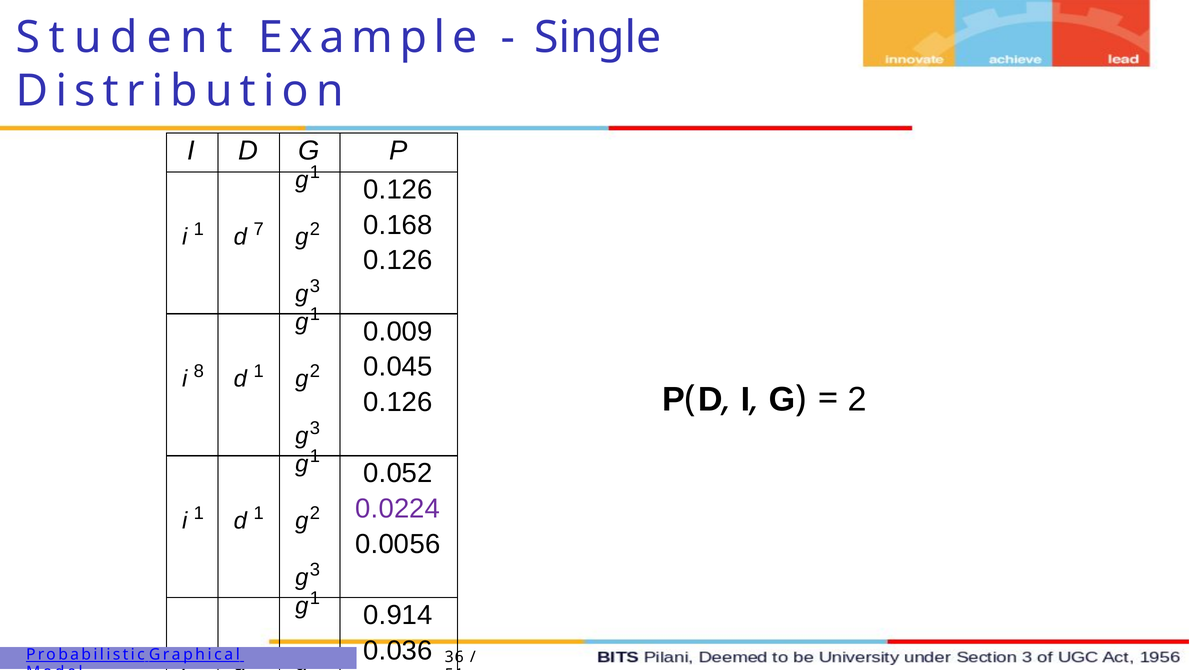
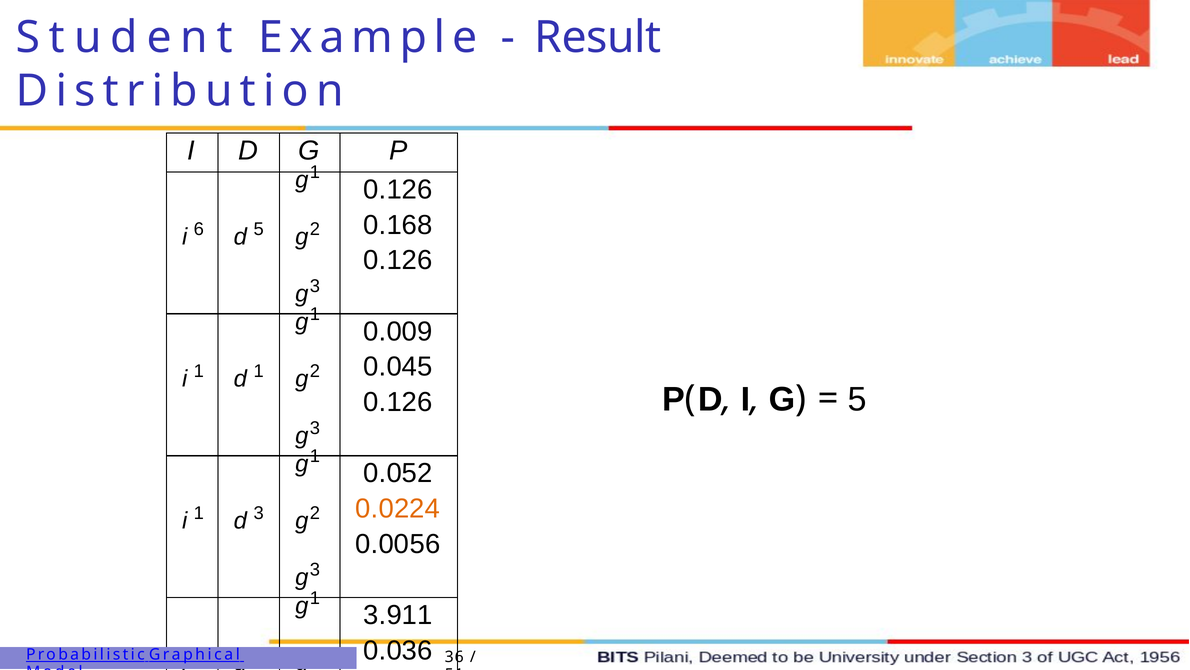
Single: Single -> Result
1 at (199, 229): 1 -> 6
d 7: 7 -> 5
8 at (199, 371): 8 -> 1
2 at (857, 399): 2 -> 5
0.0224 colour: purple -> orange
1 at (259, 513): 1 -> 3
0.914: 0.914 -> 3.911
